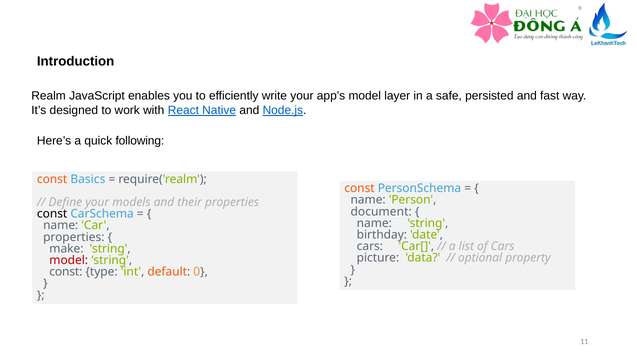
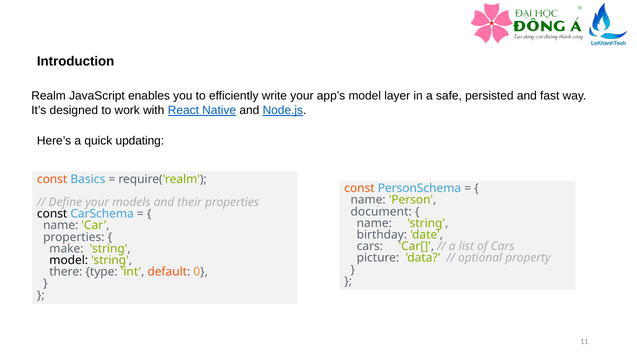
following: following -> updating
model at (69, 261) colour: red -> black
const at (66, 272): const -> there
